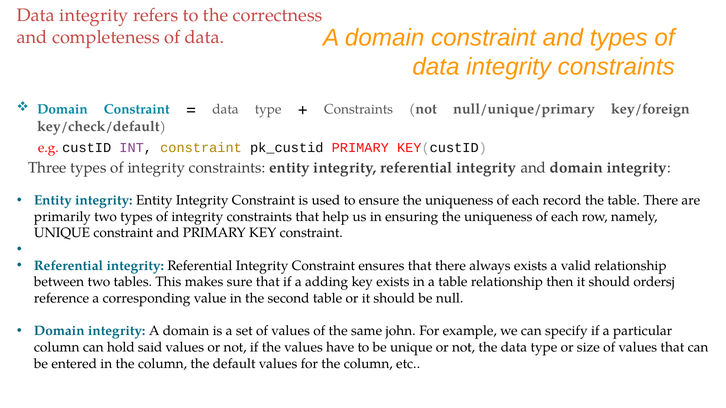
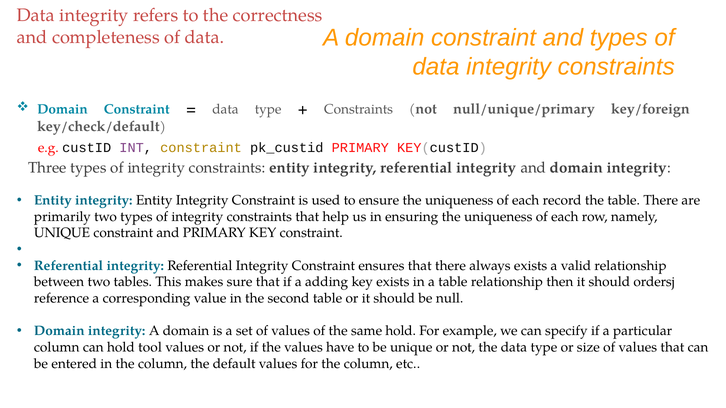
same john: john -> hold
said: said -> tool
